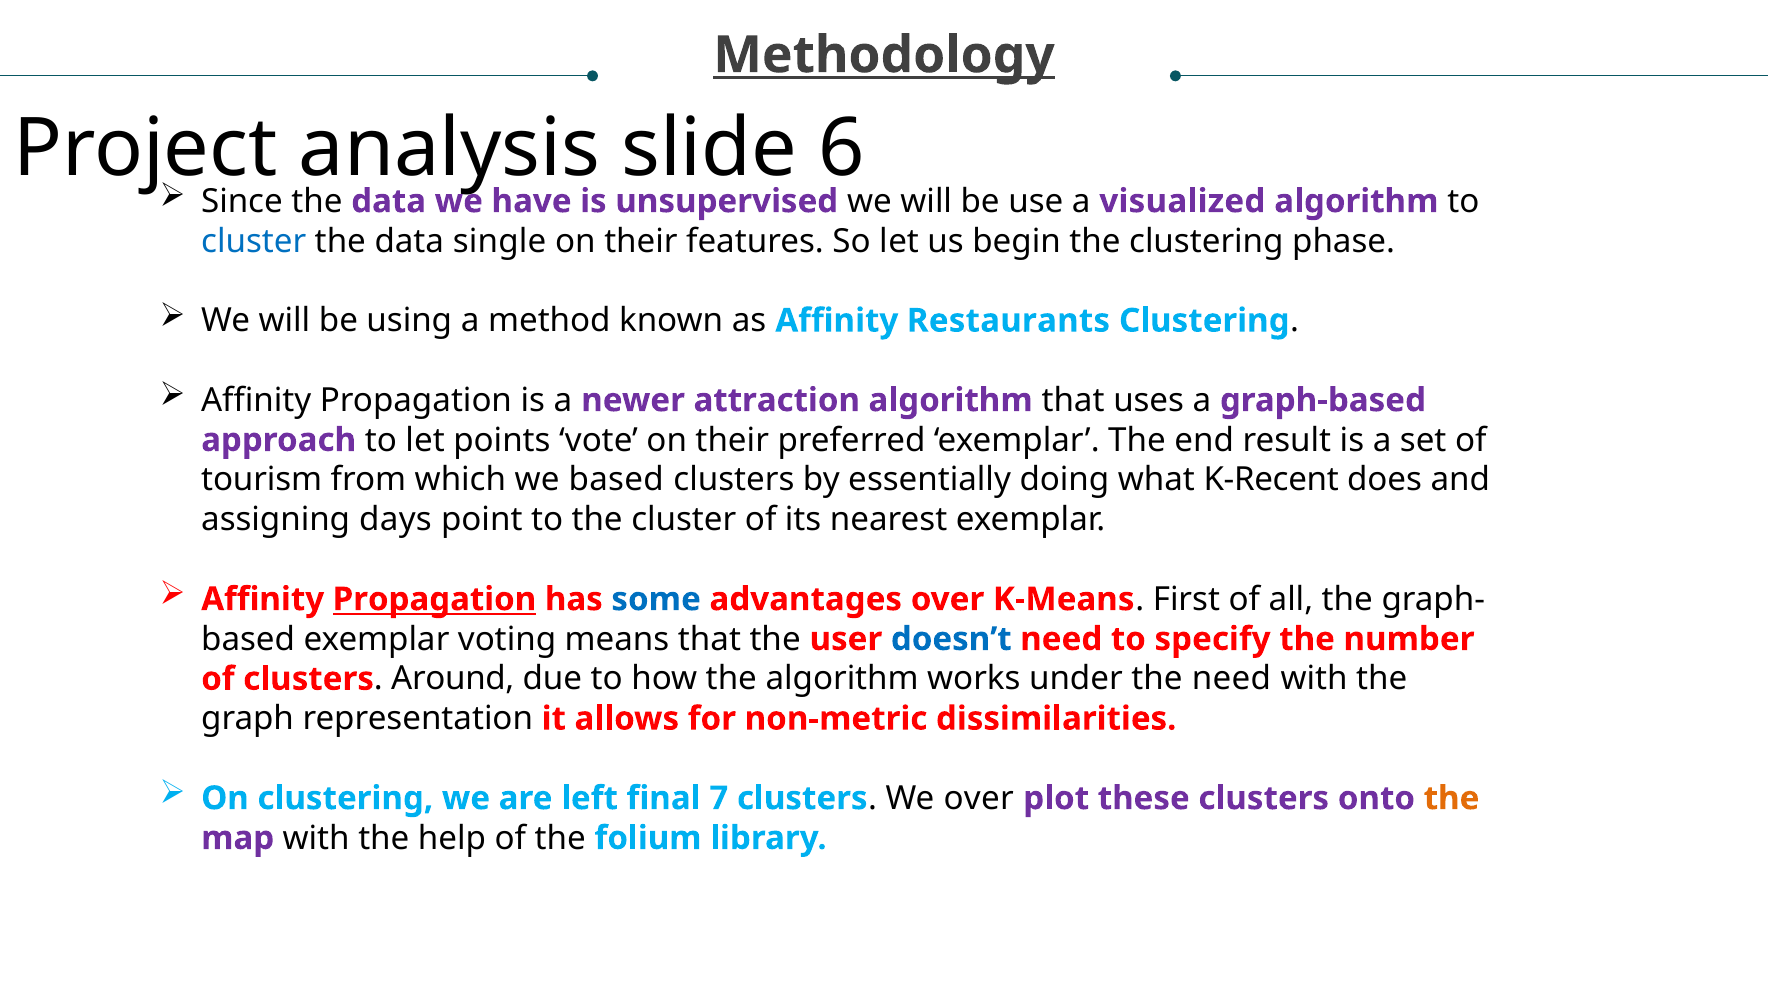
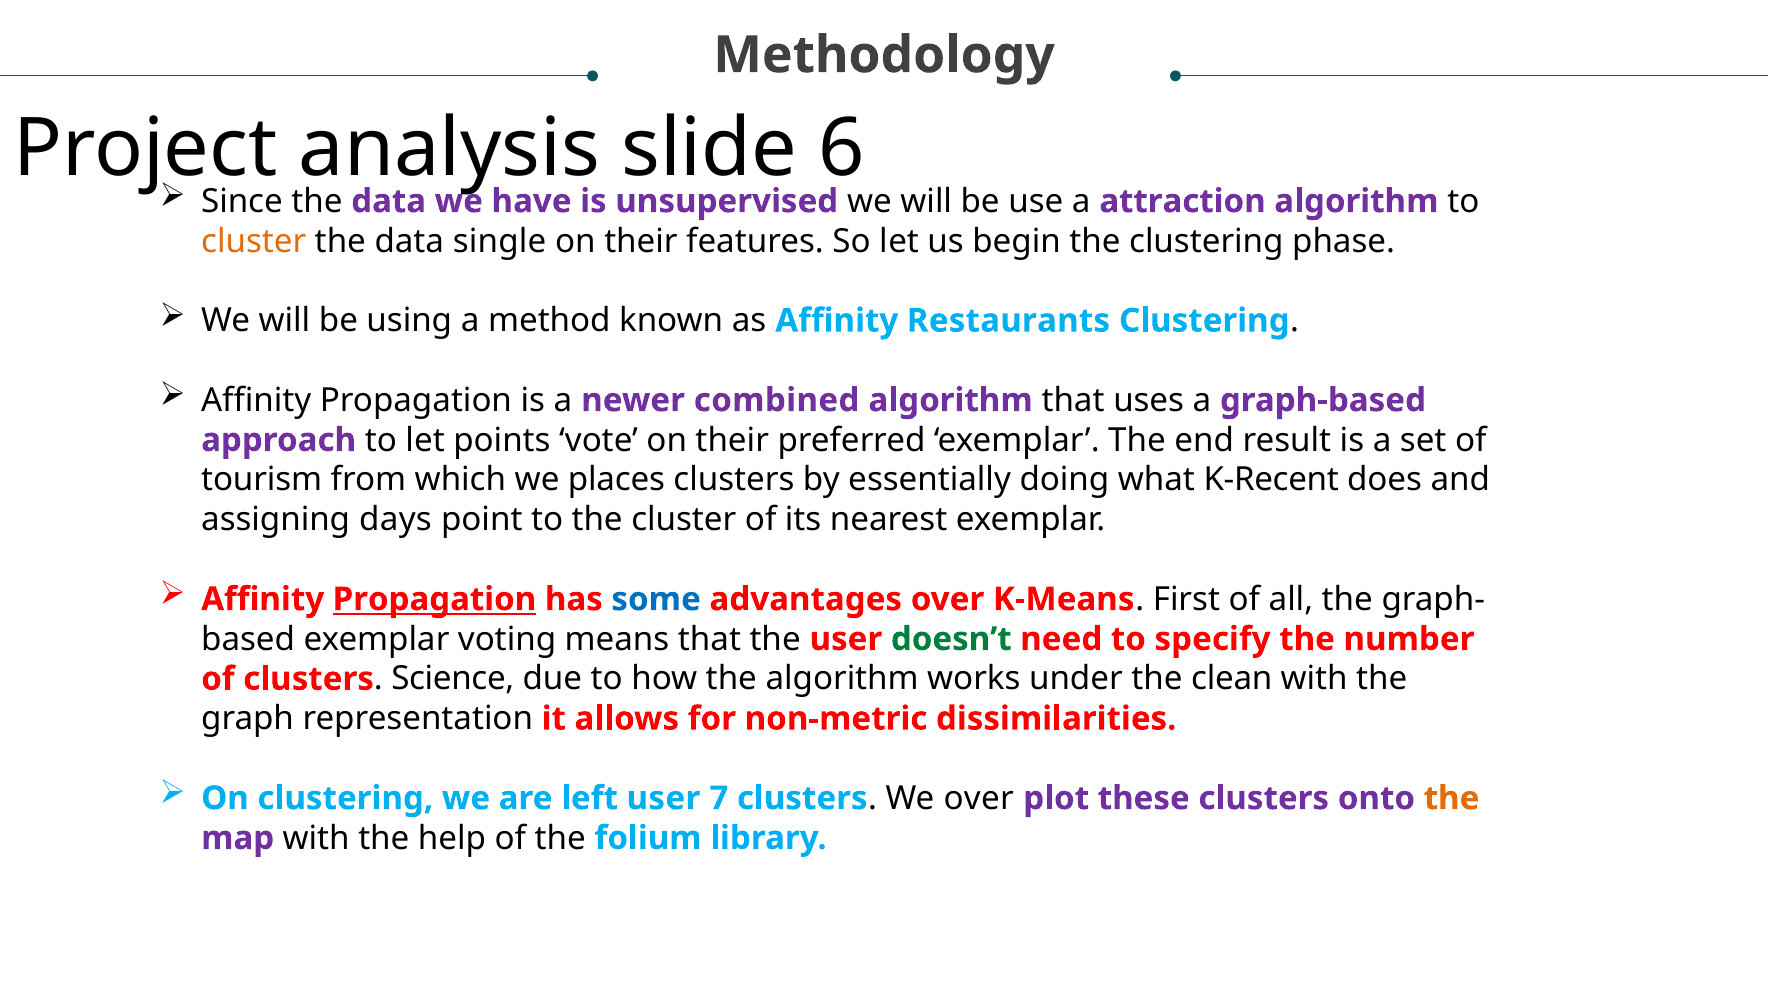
Methodology underline: present -> none
visualized: visualized -> attraction
cluster at (254, 241) colour: blue -> orange
attraction: attraction -> combined
we based: based -> places
doesn’t colour: blue -> green
Around: Around -> Science
the need: need -> clean
left final: final -> user
